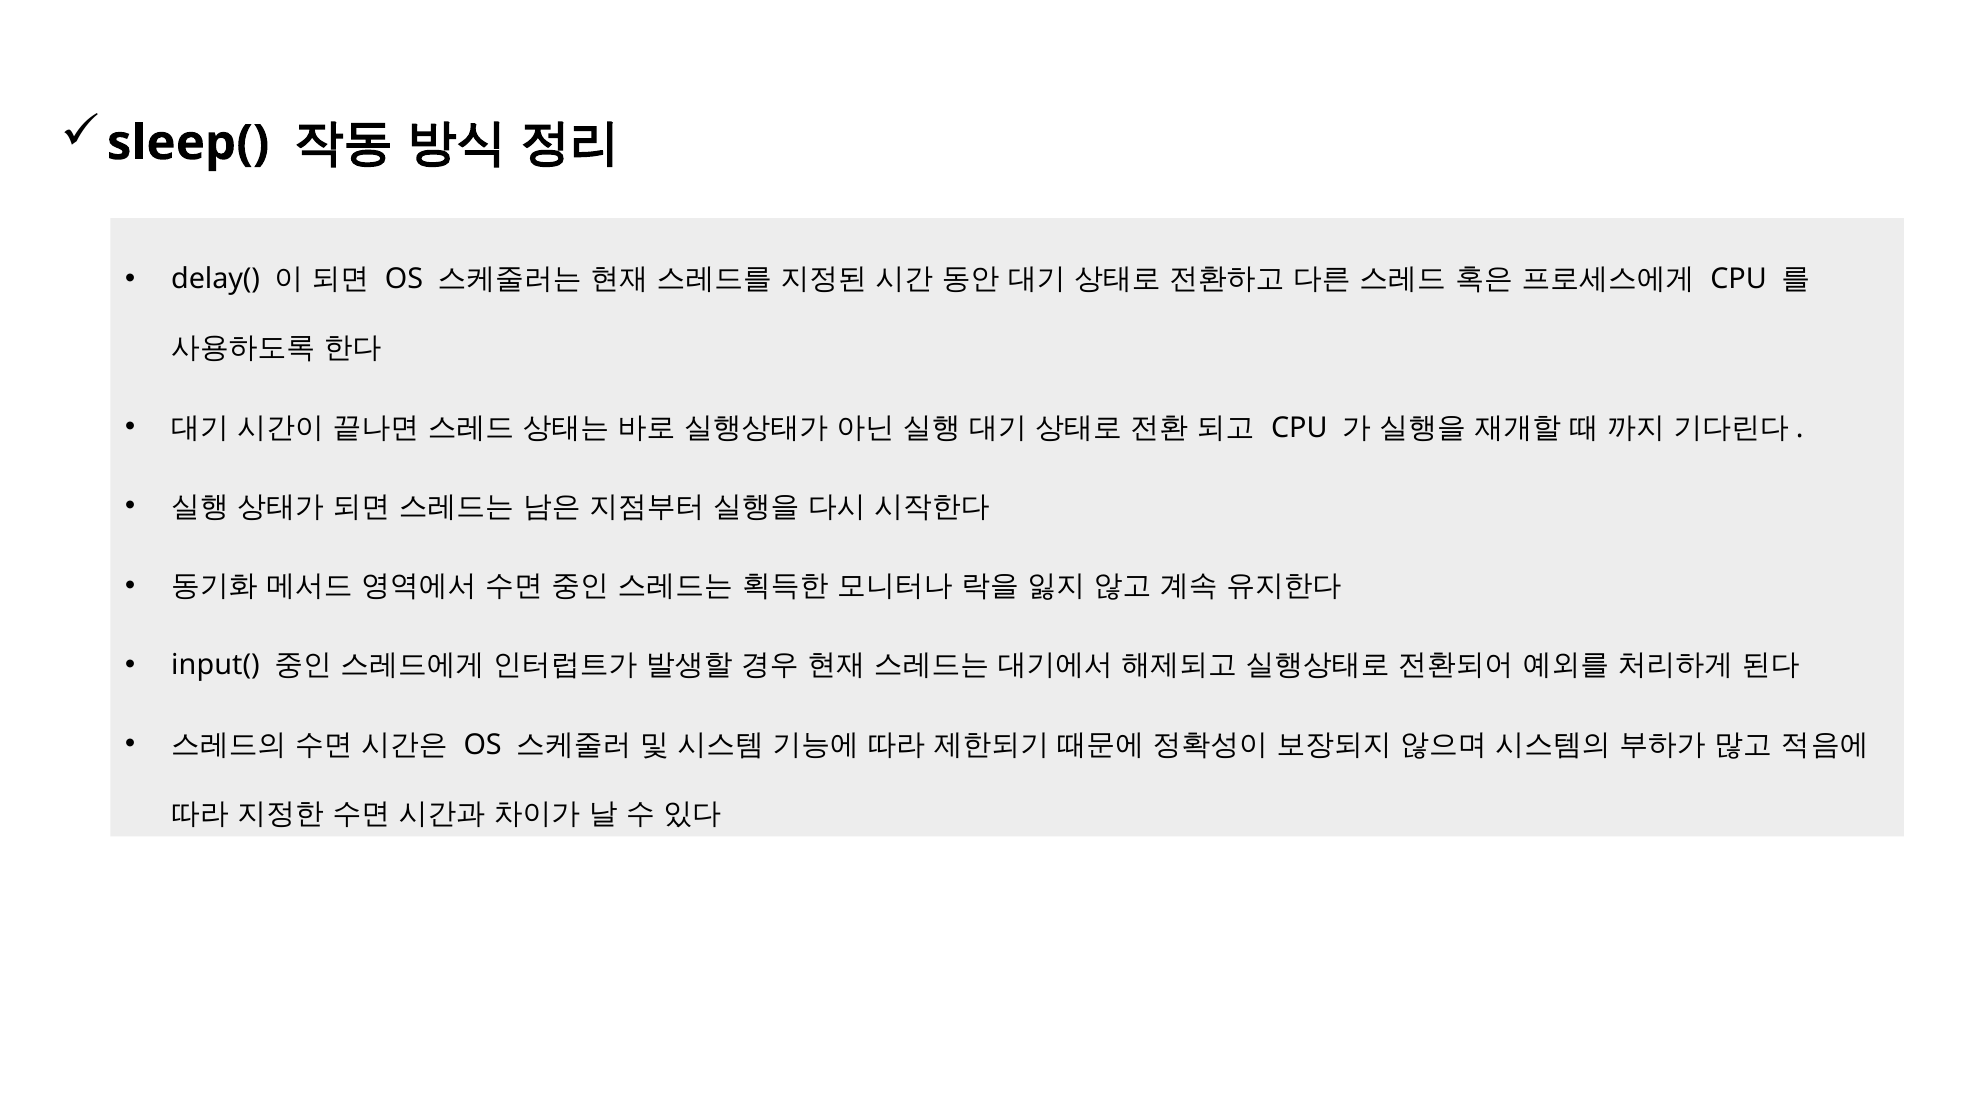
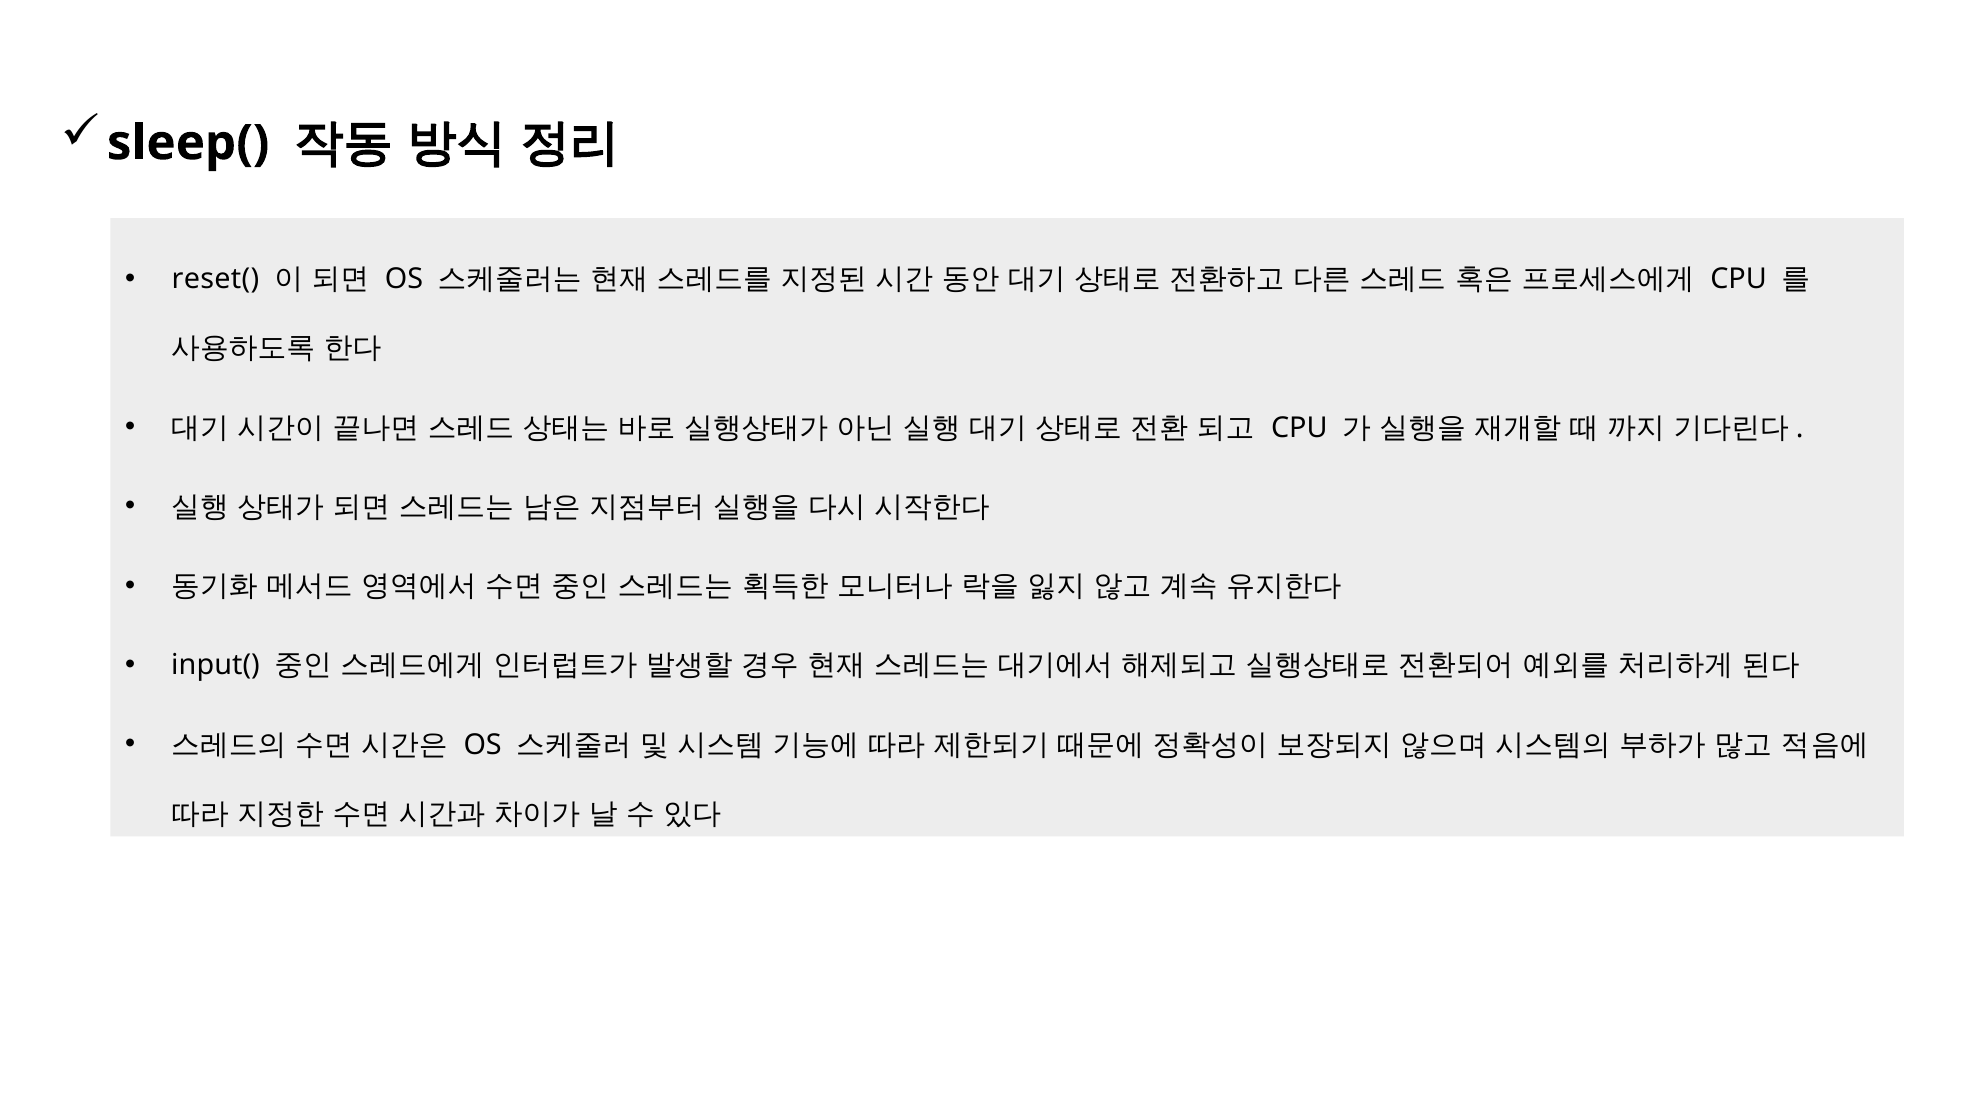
delay(: delay( -> reset(
